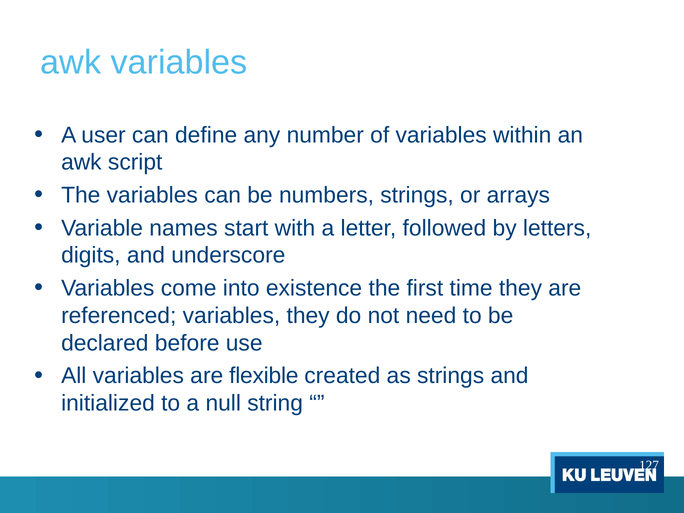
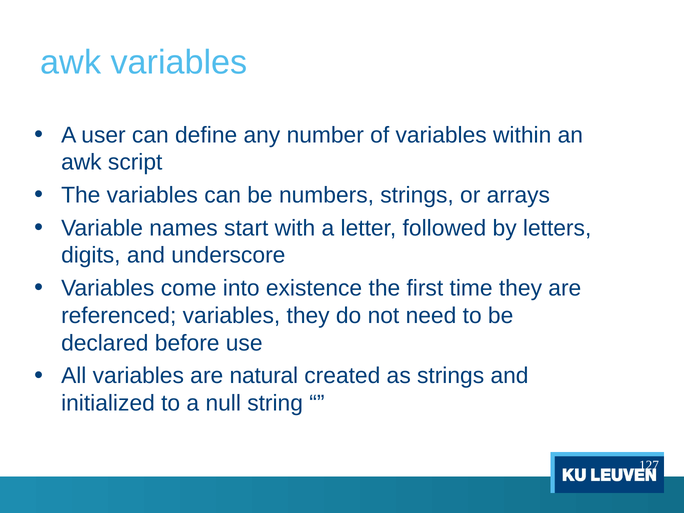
flexible: flexible -> natural
